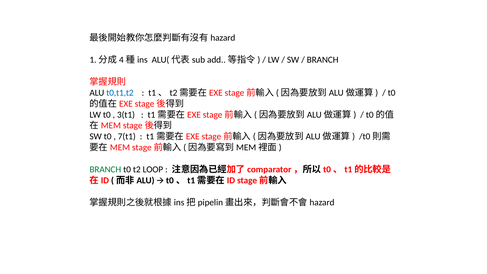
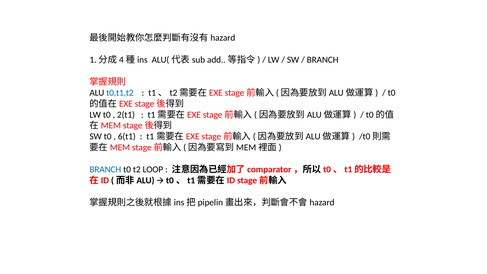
3(t1: 3(t1 -> 2(t1
7(t1: 7(t1 -> 6(t1
BRANCH at (105, 169) colour: green -> blue
